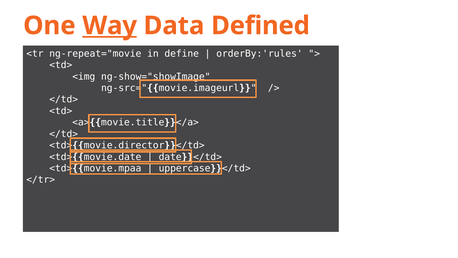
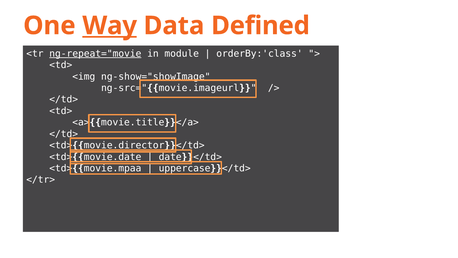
ng-repeat="movie underline: none -> present
define: define -> module
orderBy:'rules: orderBy:'rules -> orderBy:'class
